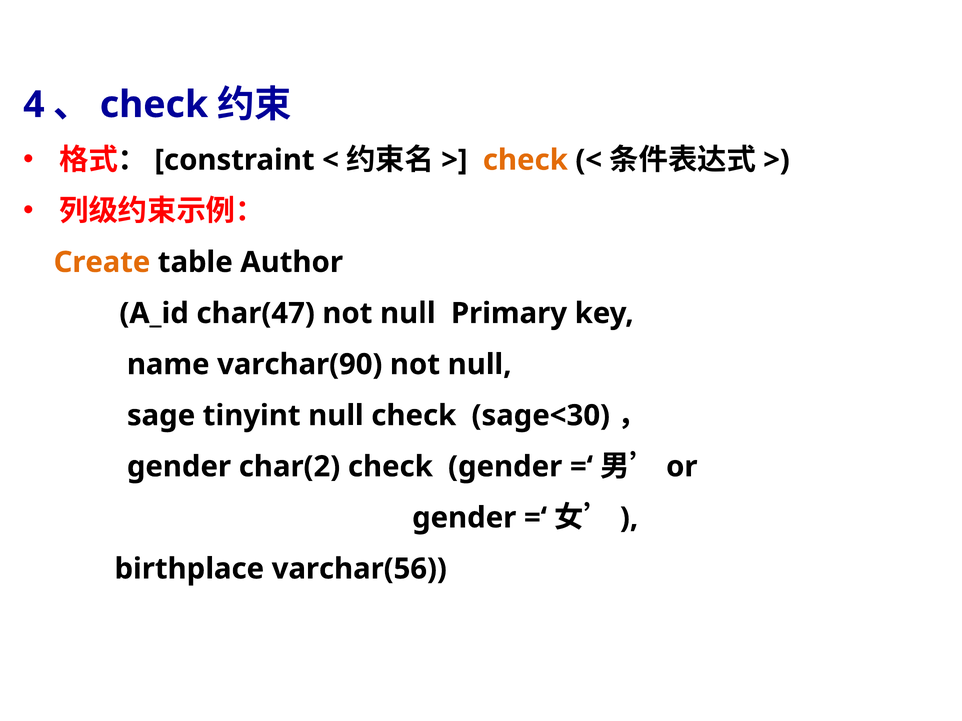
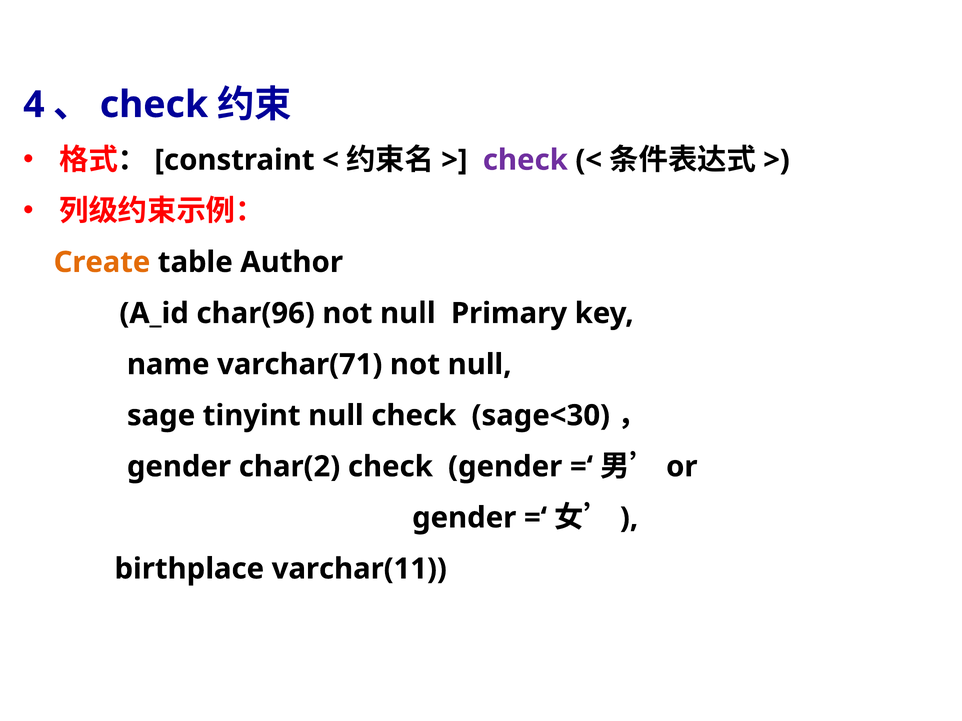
check at (525, 160) colour: orange -> purple
char(47: char(47 -> char(96
varchar(90: varchar(90 -> varchar(71
varchar(56: varchar(56 -> varchar(11
